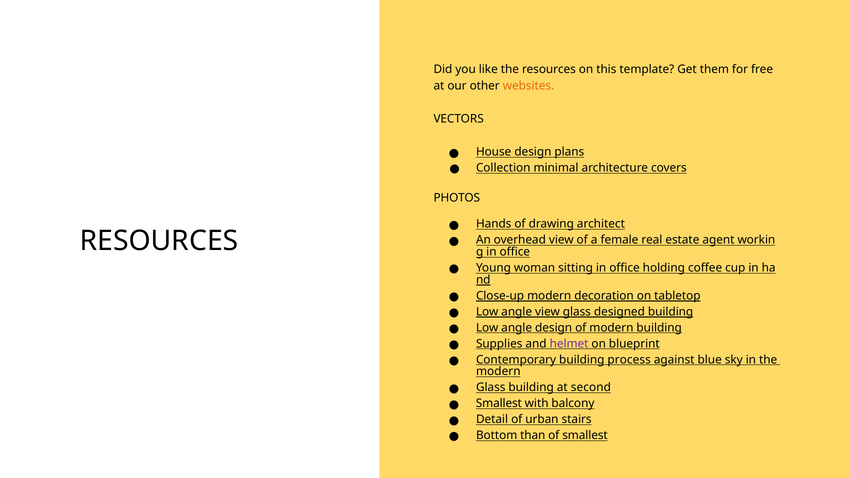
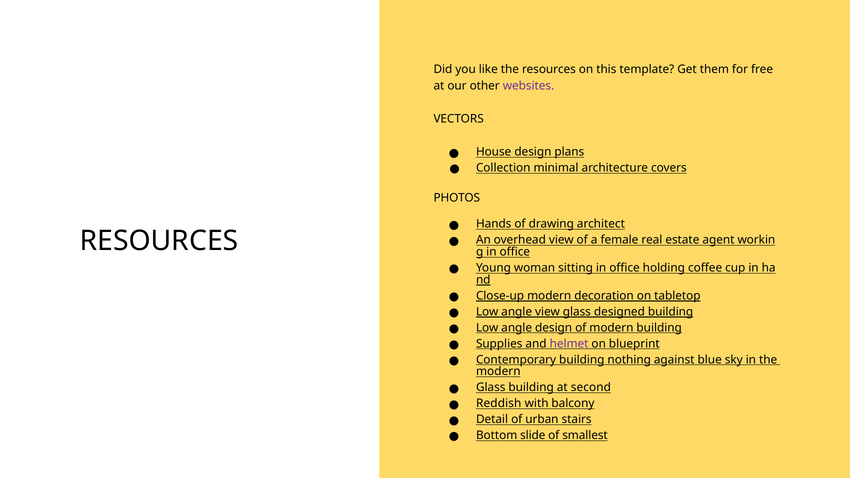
websites colour: orange -> purple
process: process -> nothing
Smallest at (499, 404): Smallest -> Reddish
than: than -> slide
